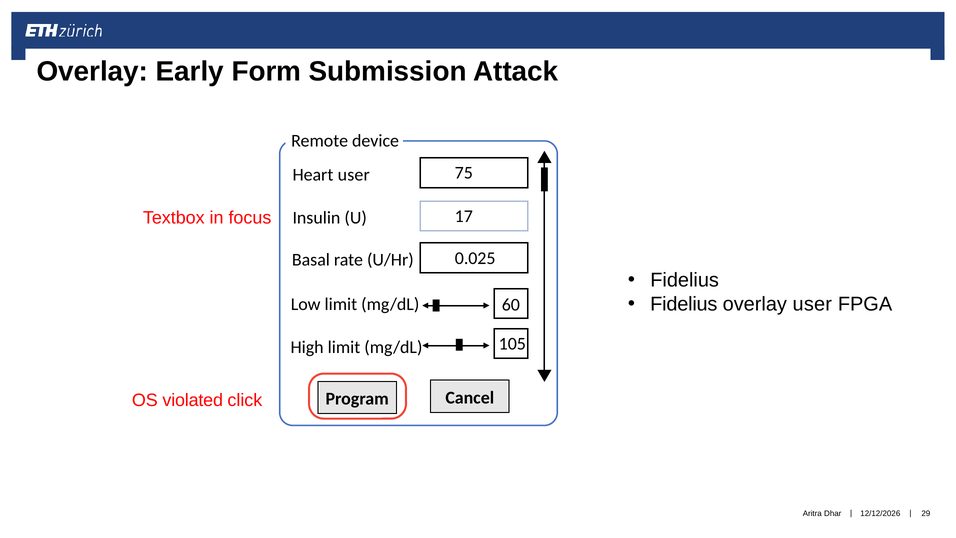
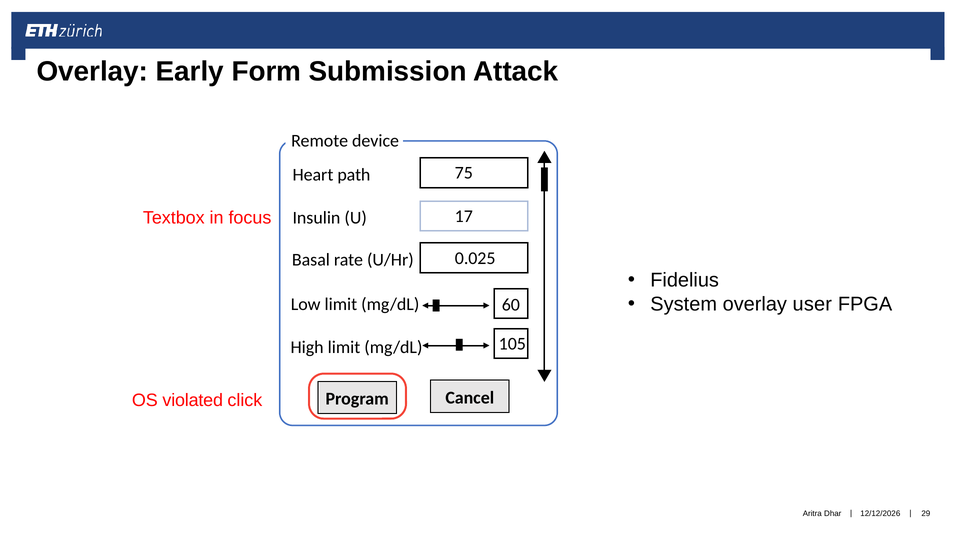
Heart user: user -> path
Fidelius at (684, 304): Fidelius -> System
